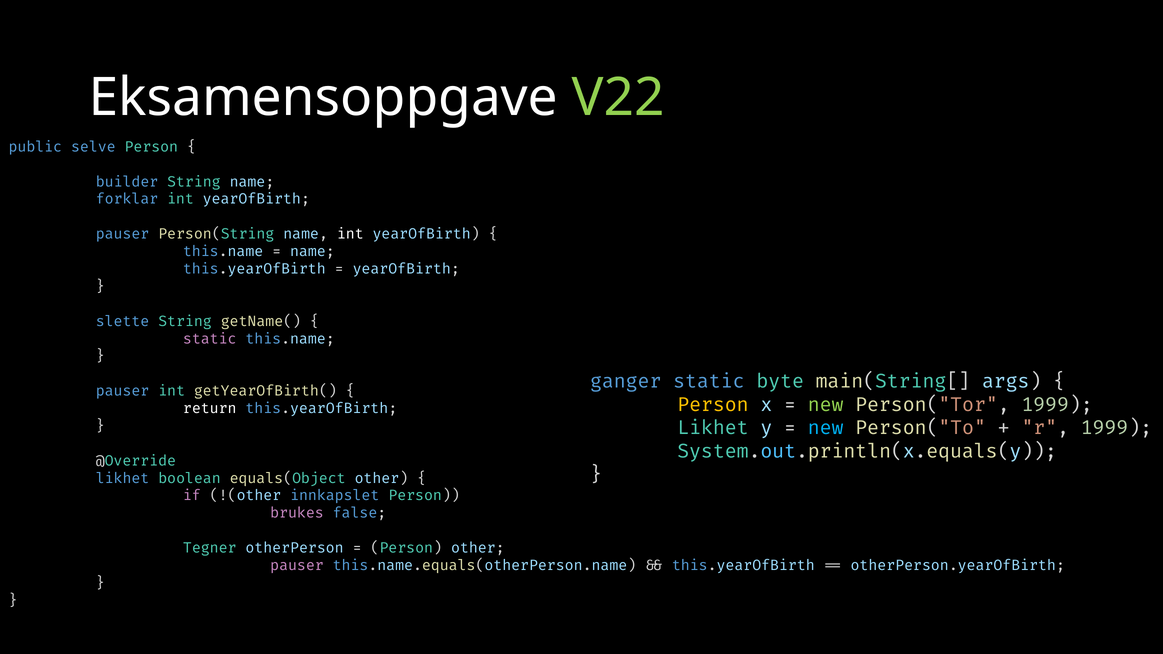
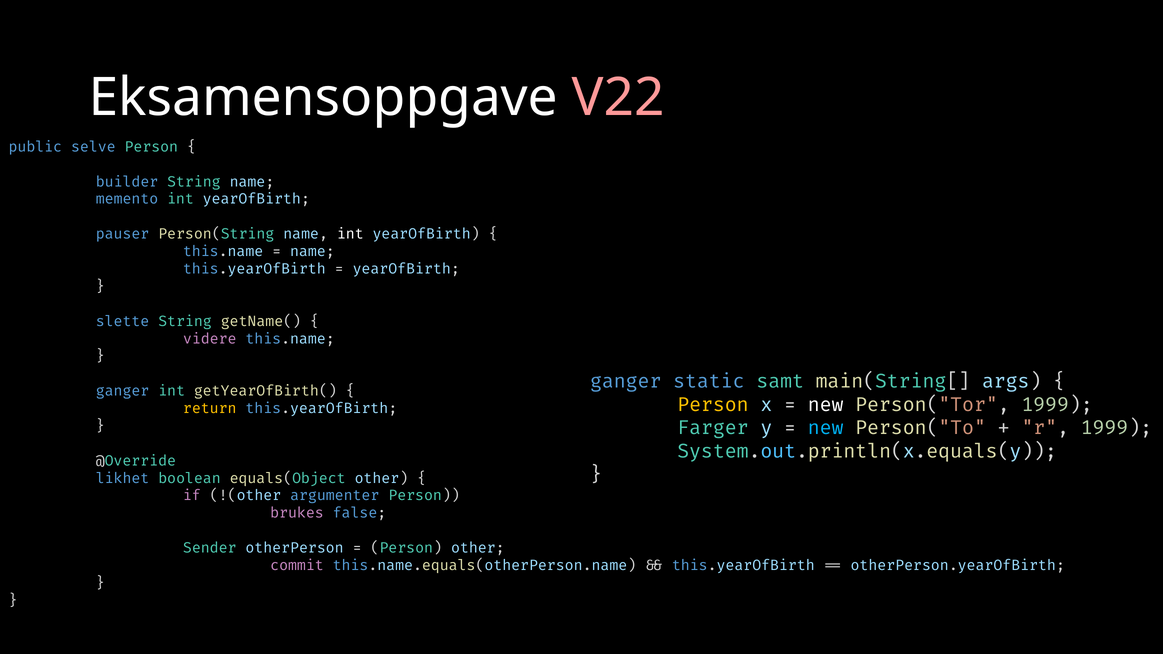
V22 colour: light green -> pink
forklar: forklar -> memento
static at (210, 339): static -> videre
byte: byte -> samt
pauser at (123, 391): pauser -> ganger
new at (826, 405) colour: light green -> white
return colour: white -> yellow
Likhet at (713, 428): Likhet -> Farger
innkapslet: innkapslet -> argumenter
Tegner: Tegner -> Sender
pauser at (297, 566): pauser -> commit
